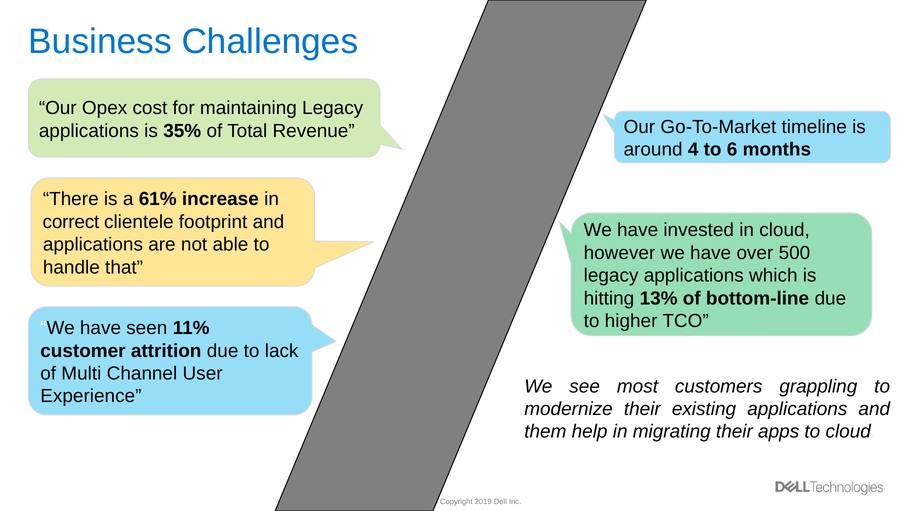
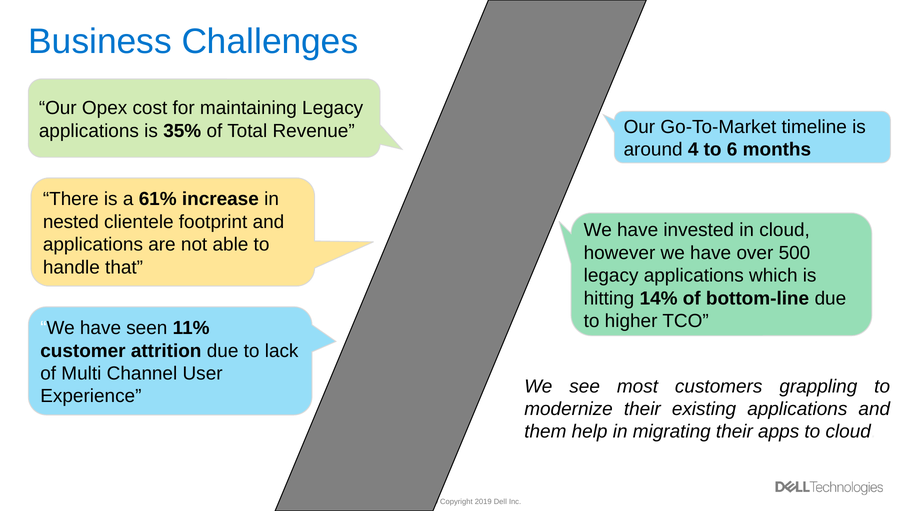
correct: correct -> nested
13%: 13% -> 14%
